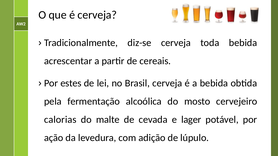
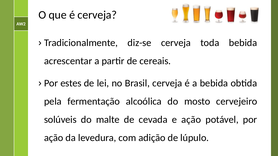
calorias: calorias -> solúveis
e lager: lager -> ação
